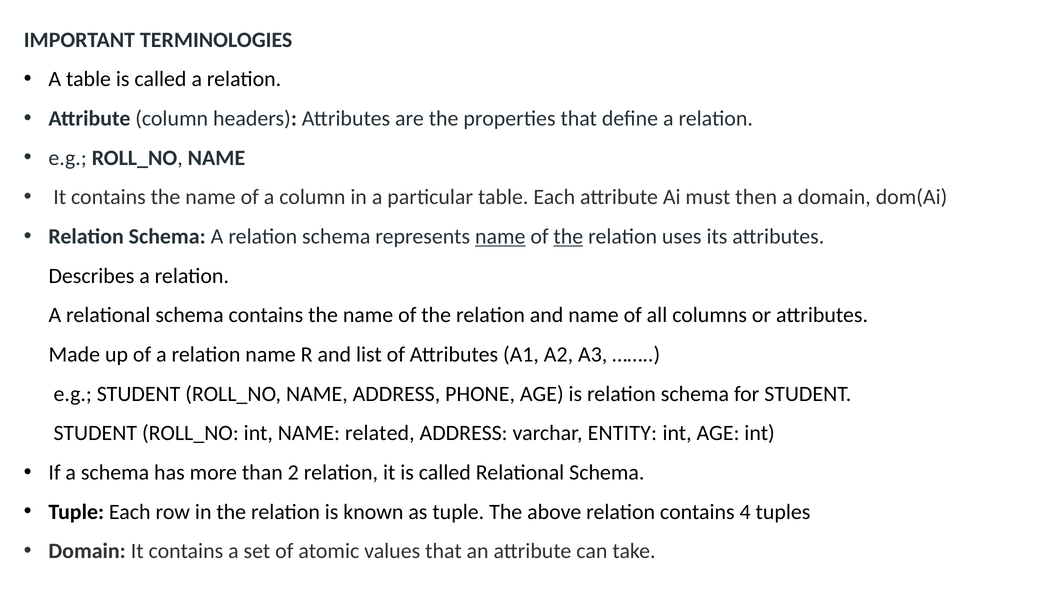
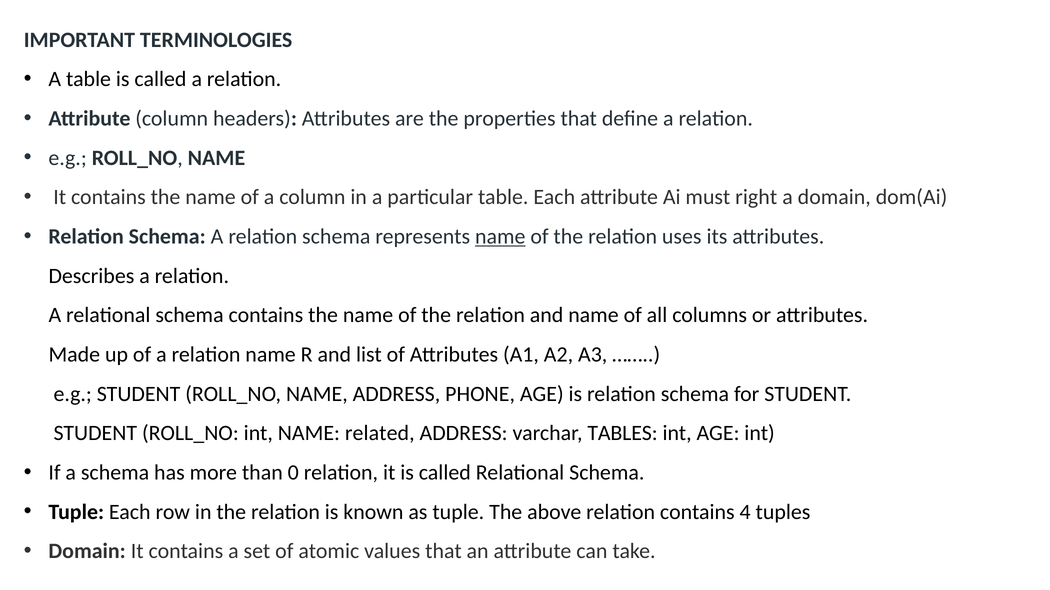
then: then -> right
the at (568, 237) underline: present -> none
ENTITY: ENTITY -> TABLES
2: 2 -> 0
